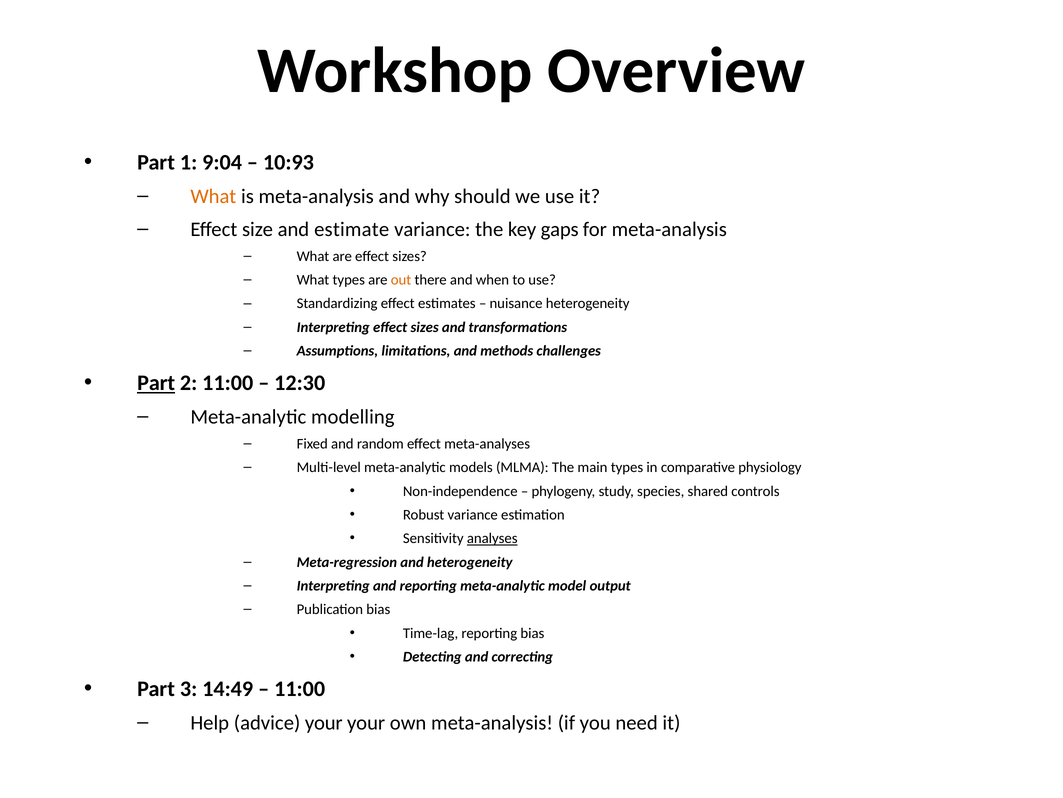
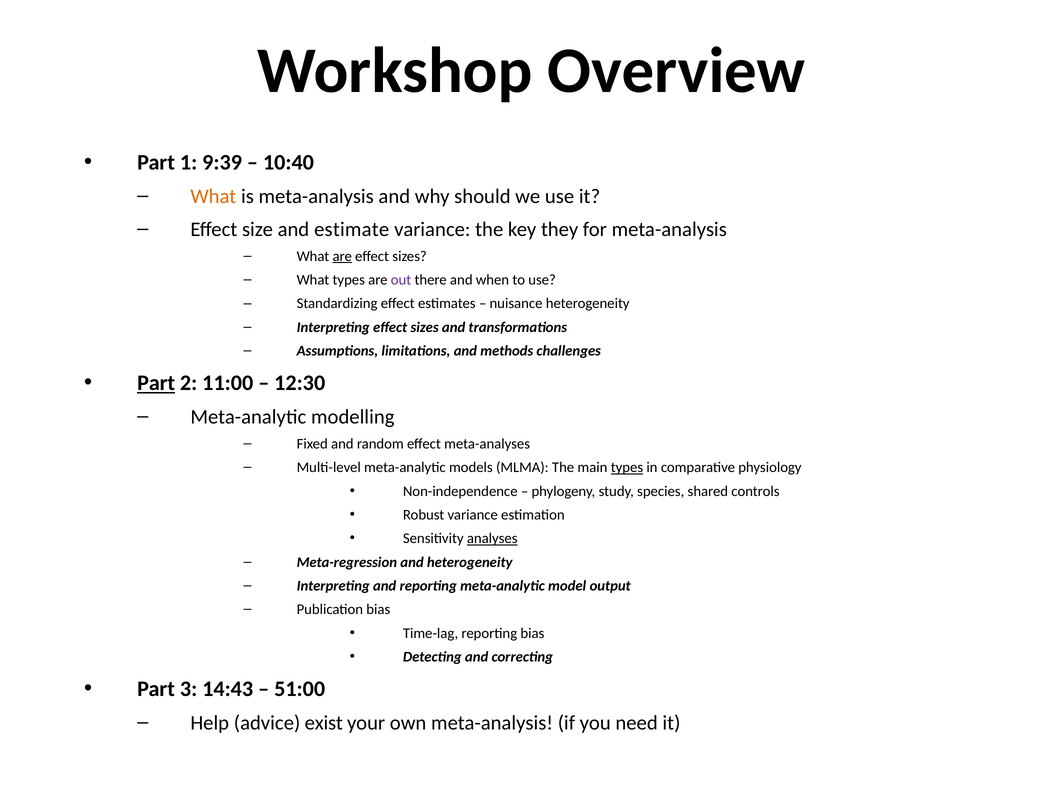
9:04: 9:04 -> 9:39
10:93: 10:93 -> 10:40
gaps: gaps -> they
are at (342, 256) underline: none -> present
out colour: orange -> purple
types at (627, 467) underline: none -> present
14:49: 14:49 -> 14:43
11:00 at (300, 688): 11:00 -> 51:00
advice your: your -> exist
